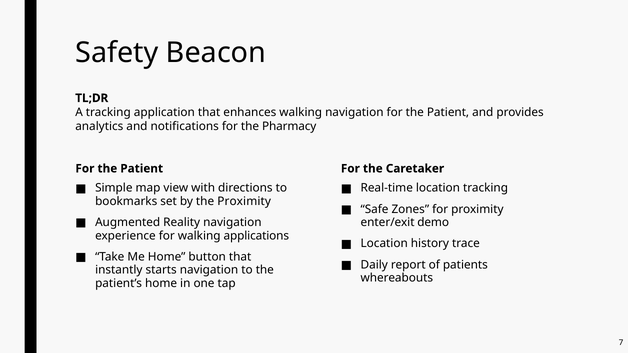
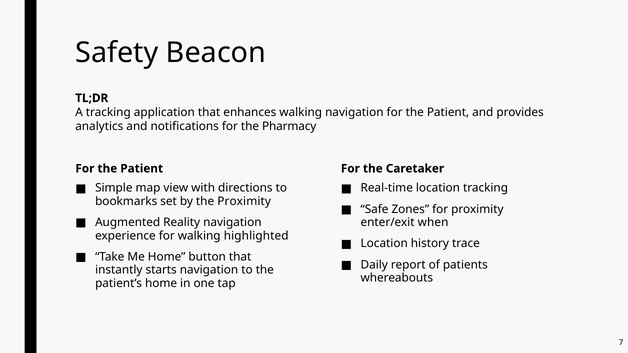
demo: demo -> when
applications: applications -> highlighted
